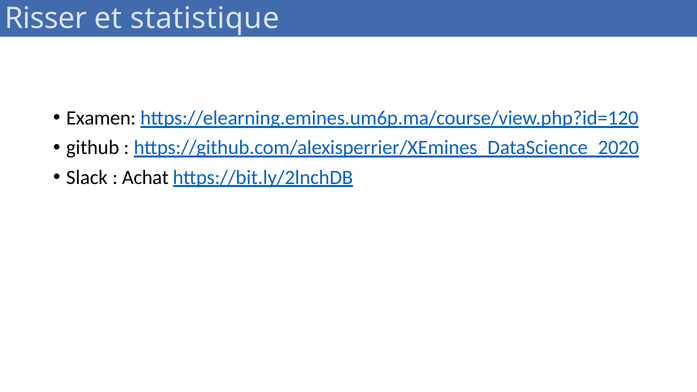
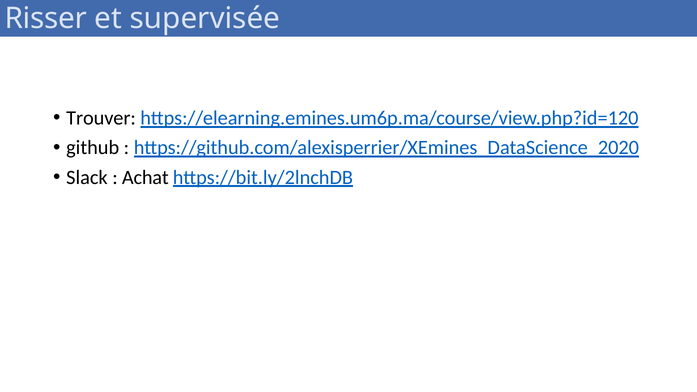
statistique: statistique -> supervisée
Examen: Examen -> Trouver
